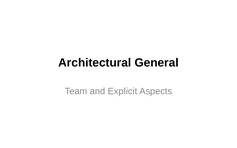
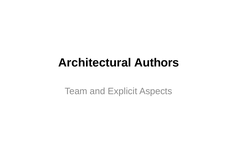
General: General -> Authors
